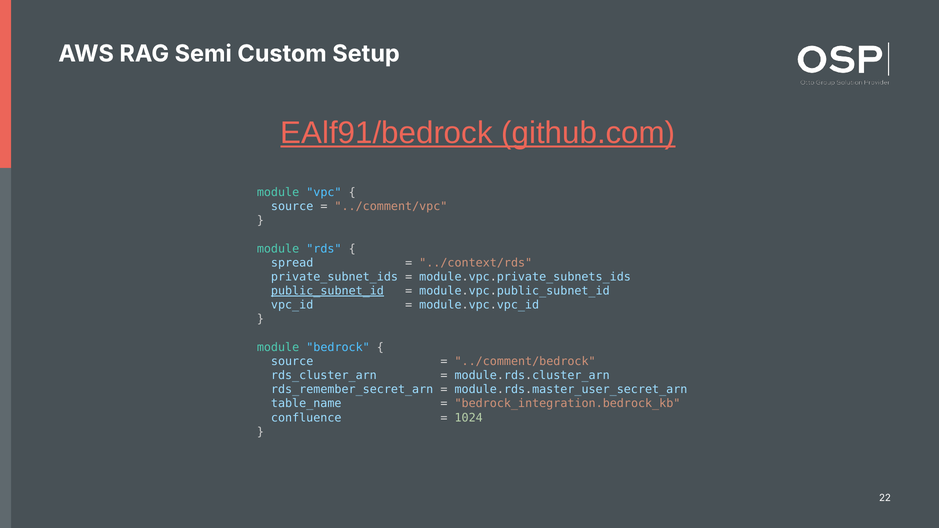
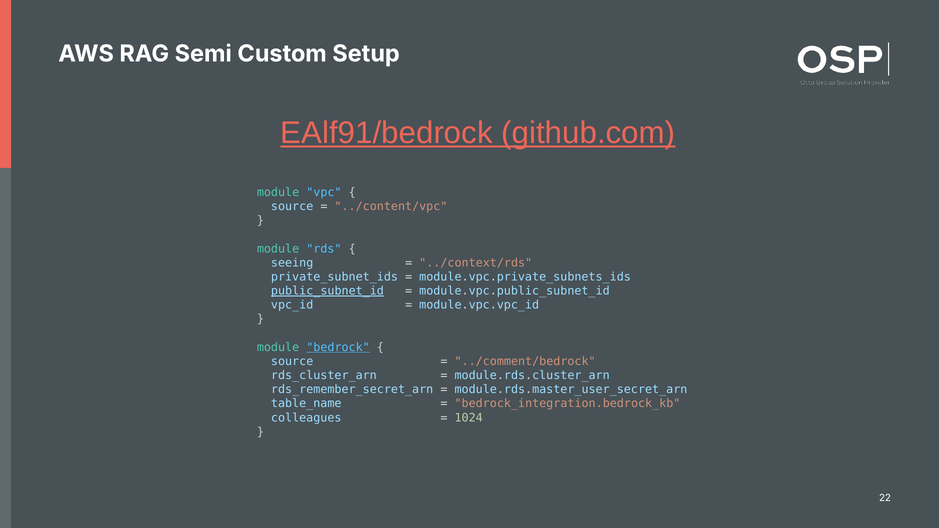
../comment/vpc: ../comment/vpc -> ../content/vpc
spread: spread -> seeing
bedrock underline: none -> present
confluence: confluence -> colleagues
